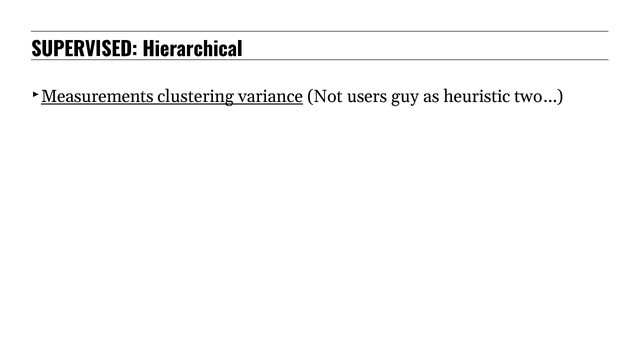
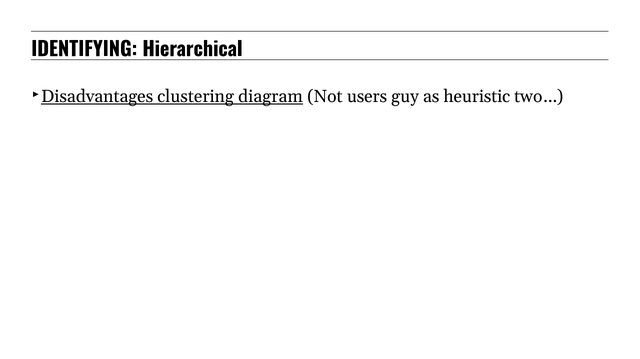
SUPERVISED: SUPERVISED -> IDENTIFYING
Measurements: Measurements -> Disadvantages
variance: variance -> diagram
